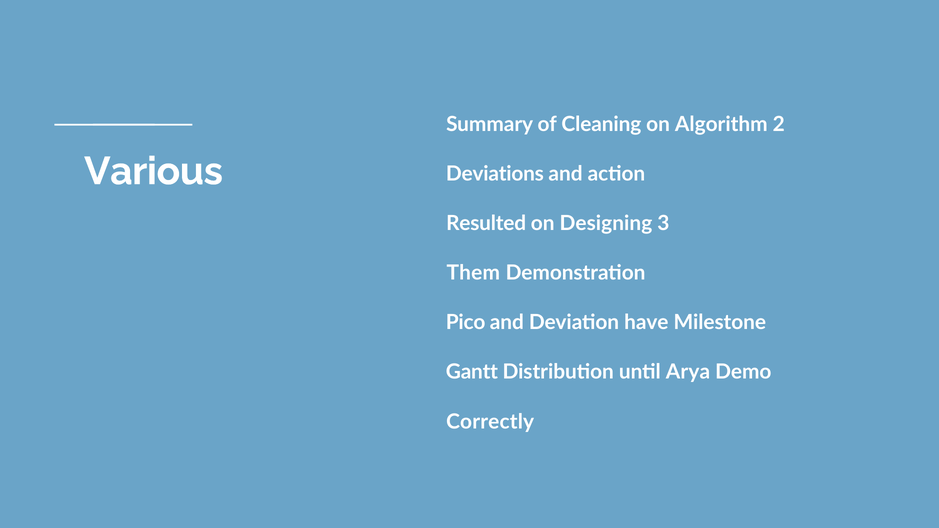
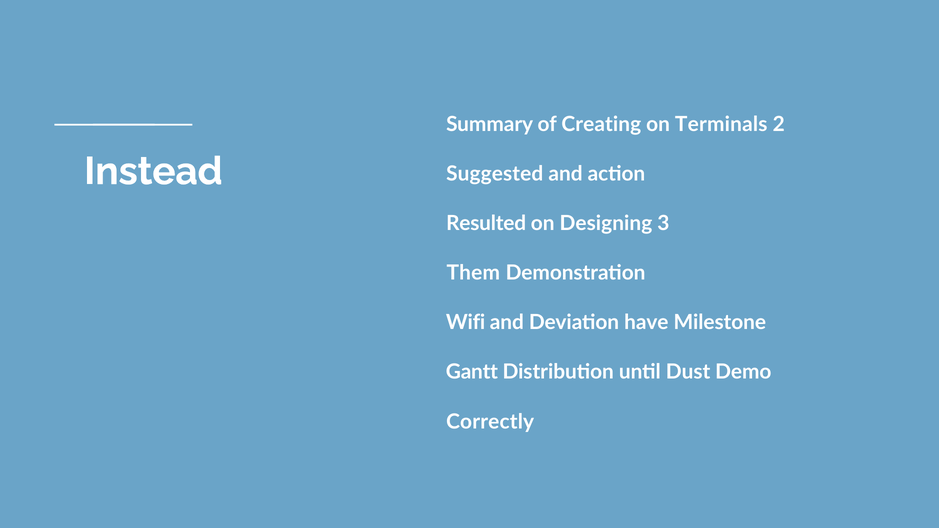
Cleaning: Cleaning -> Creating
Algorithm: Algorithm -> Terminals
Various: Various -> Instead
Deviations: Deviations -> Suggested
Pico: Pico -> Wifi
Arya: Arya -> Dust
